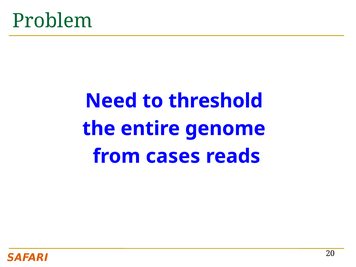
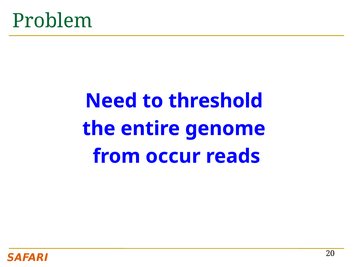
cases: cases -> occur
